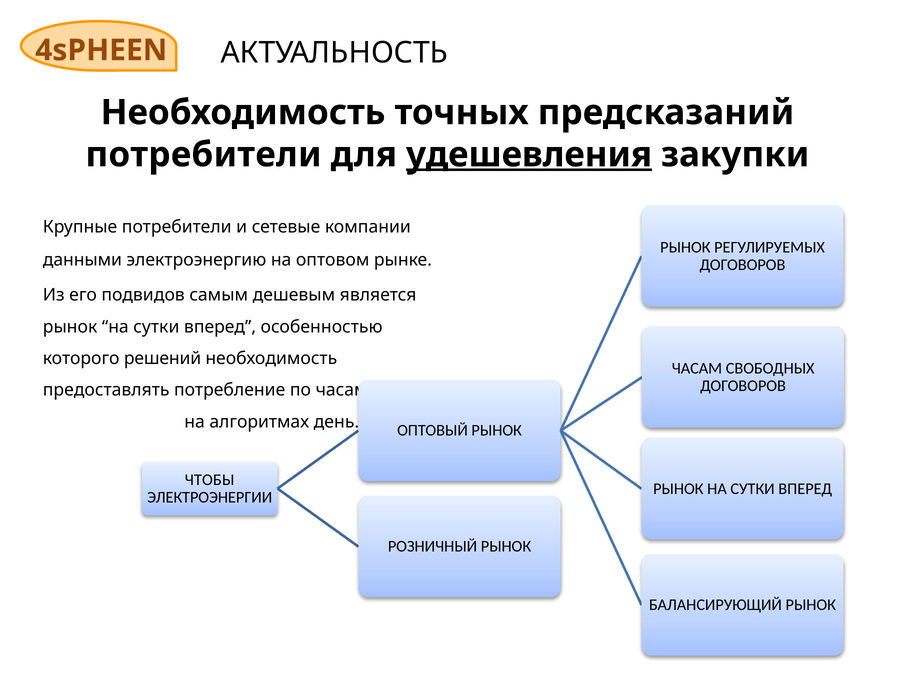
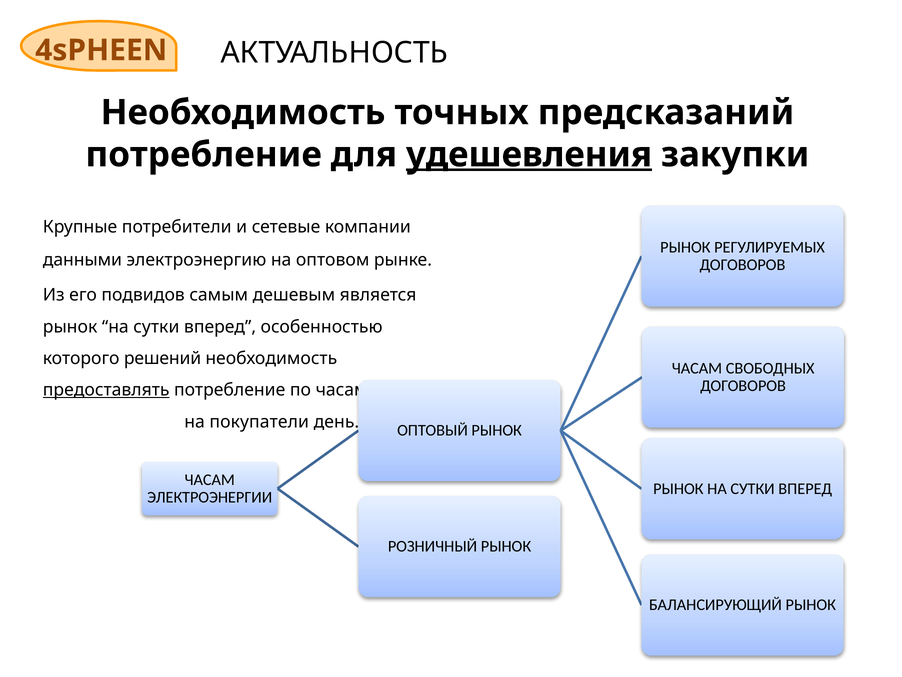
потребители at (204, 155): потребители -> потребление
предоставлять underline: none -> present
алгоритмах: алгоритмах -> покупатели
ЧТОБЫ at (210, 479): ЧТОБЫ -> ЧАСАМ
